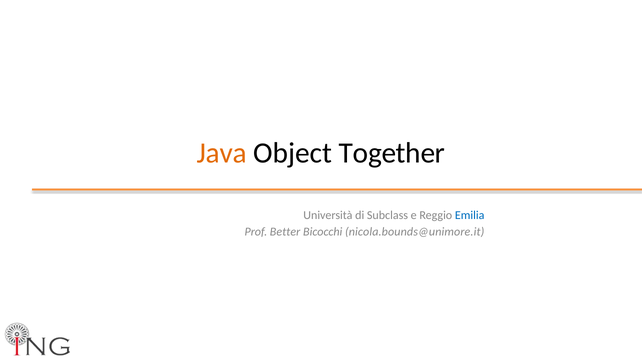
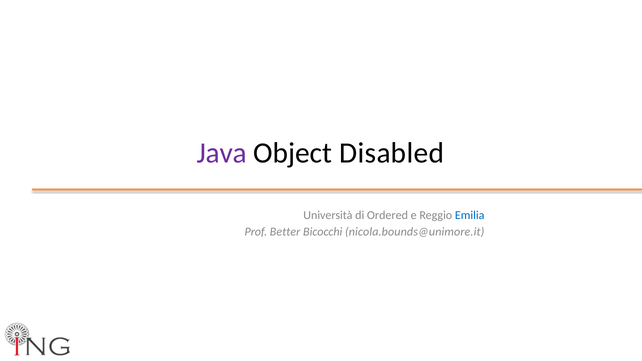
Java colour: orange -> purple
Together: Together -> Disabled
Subclass: Subclass -> Ordered
